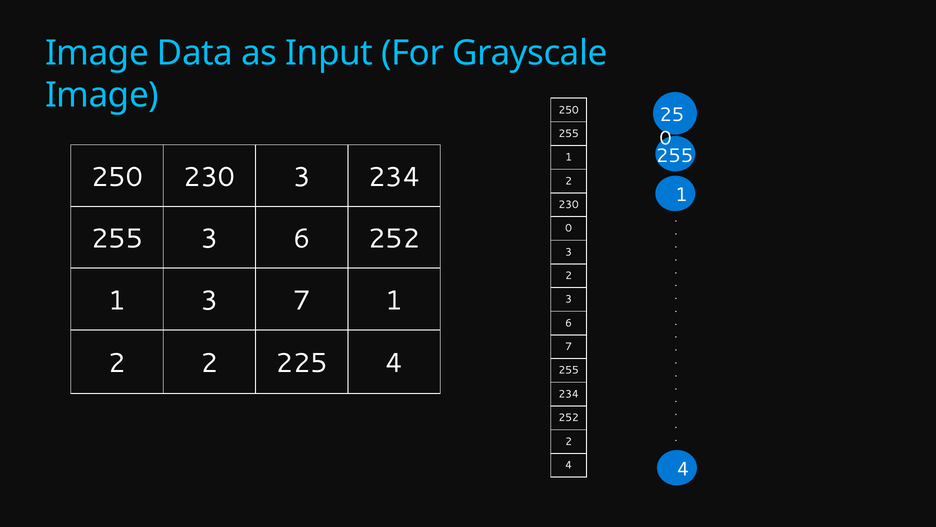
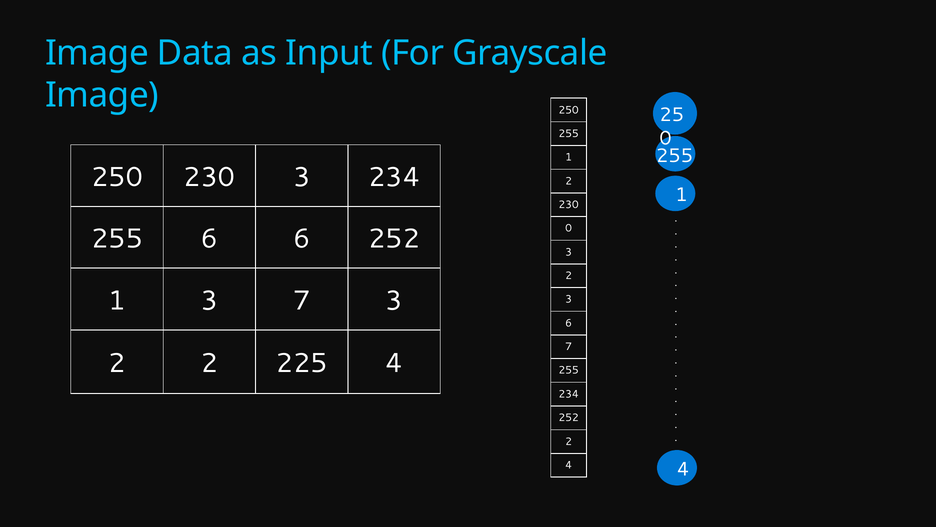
255 3: 3 -> 6
7 1: 1 -> 3
